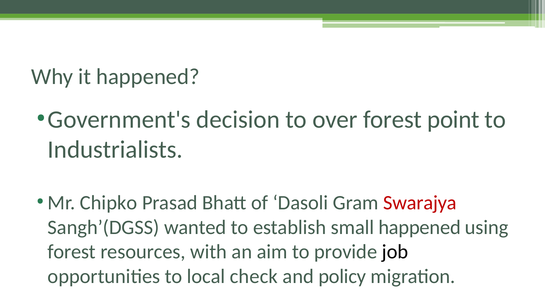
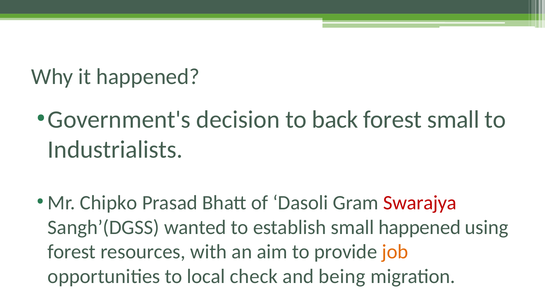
over: over -> back
forest point: point -> small
job colour: black -> orange
policy: policy -> being
